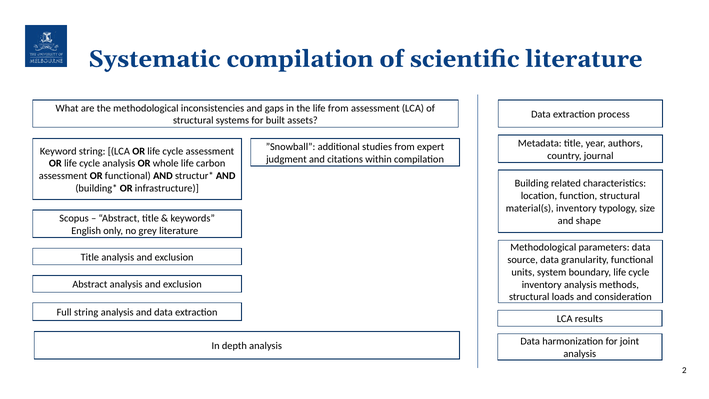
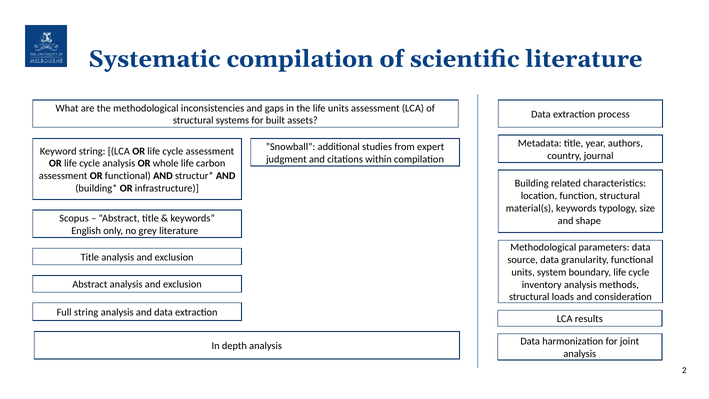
life from: from -> units
material(s inventory: inventory -> keywords
